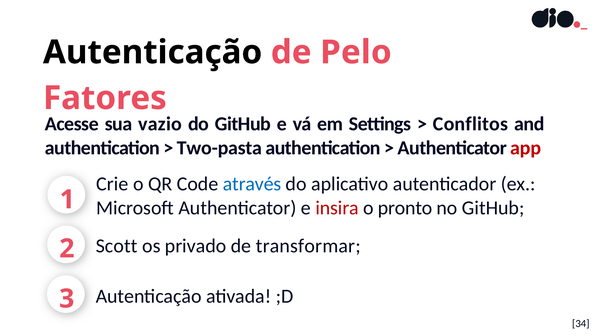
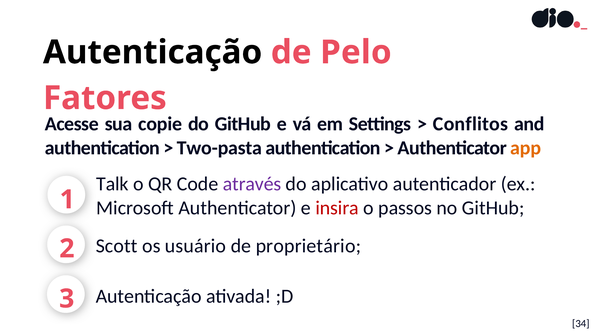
vazio: vazio -> copie
app colour: red -> orange
Crie: Crie -> Talk
através colour: blue -> purple
pronto: pronto -> passos
privado: privado -> usuário
transformar: transformar -> proprietário
